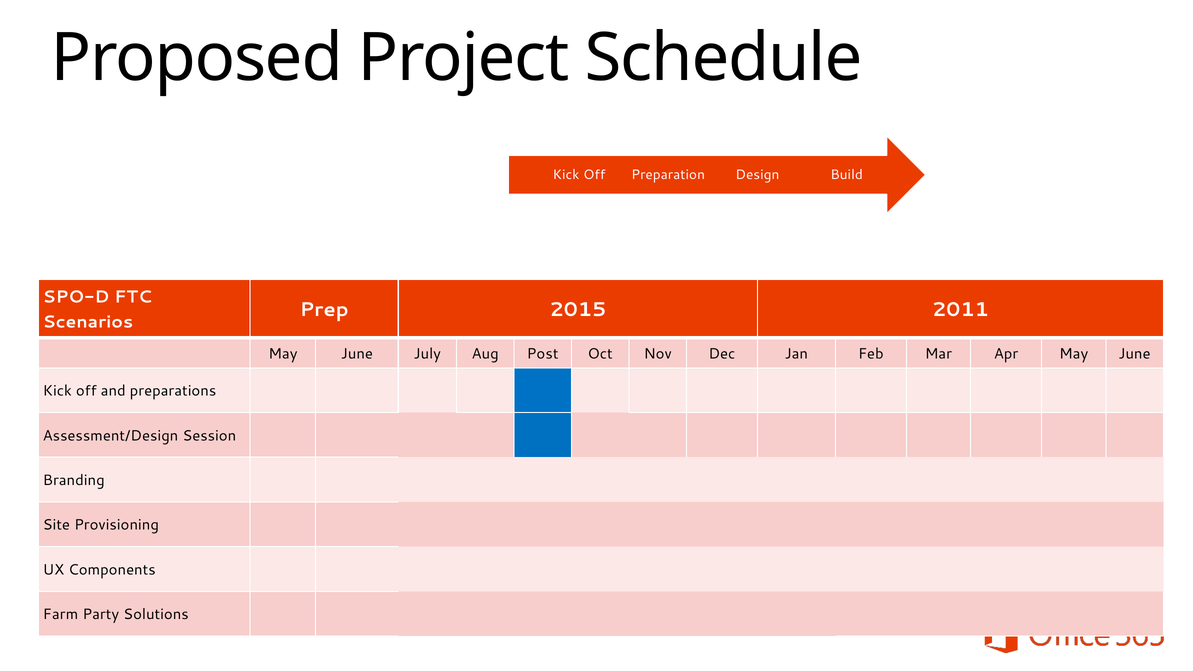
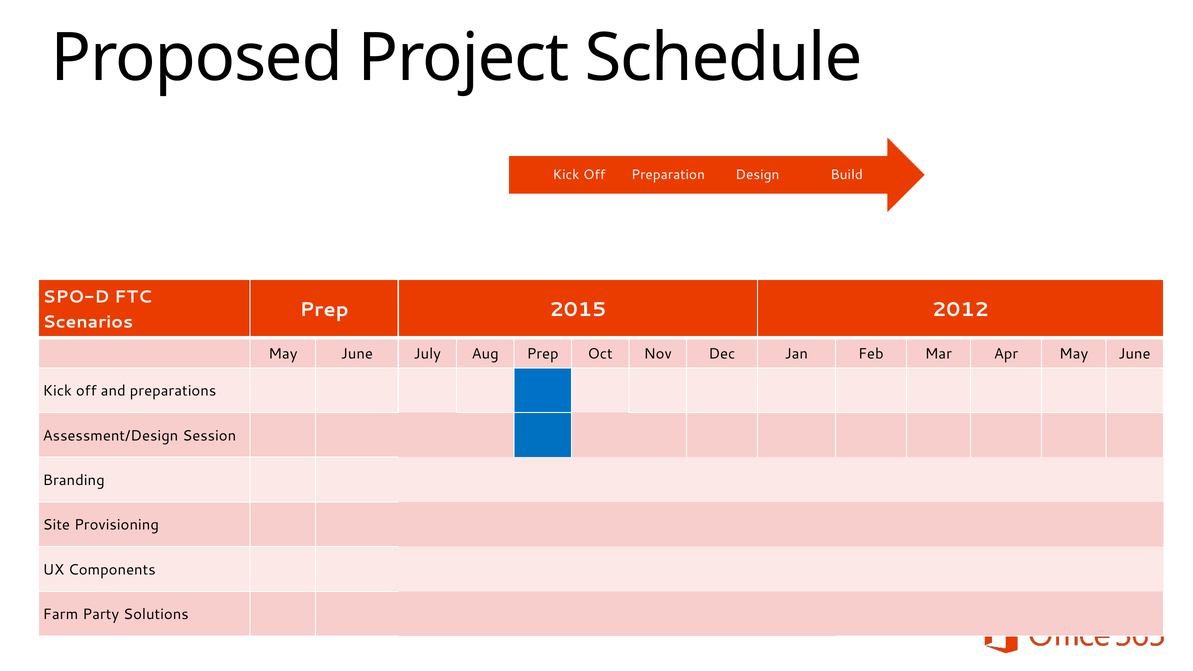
2011: 2011 -> 2012
Aug Post: Post -> Prep
